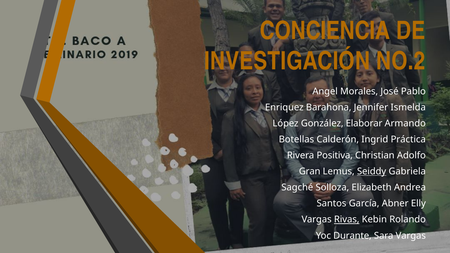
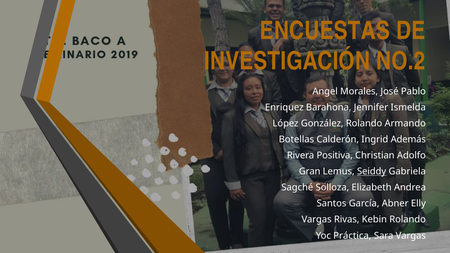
CONCIENCIA: CONCIENCIA -> ENCUESTAS
González Elaborar: Elaborar -> Rolando
Práctica: Práctica -> Además
Rivas underline: present -> none
Durante: Durante -> Práctica
